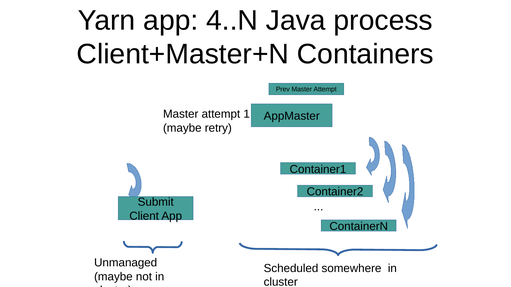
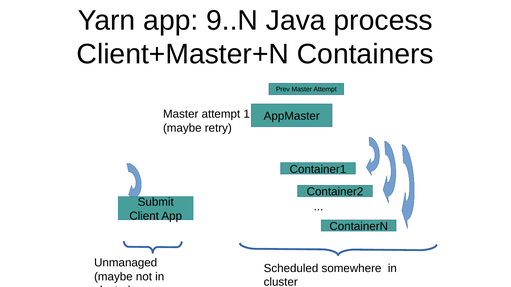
4..N: 4..N -> 9..N
